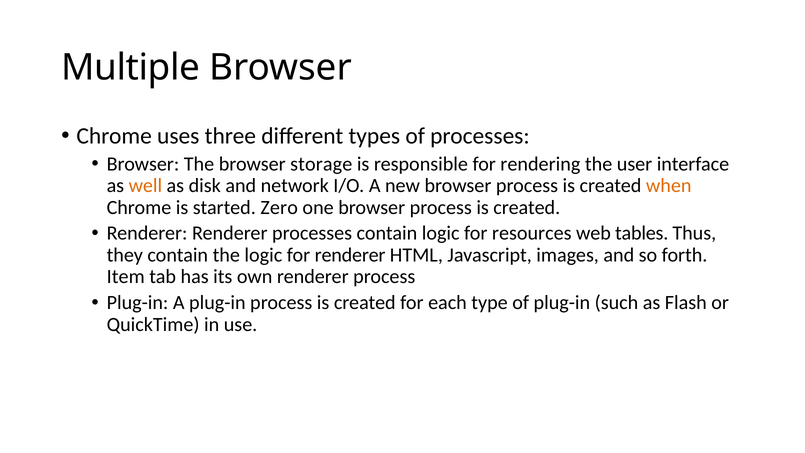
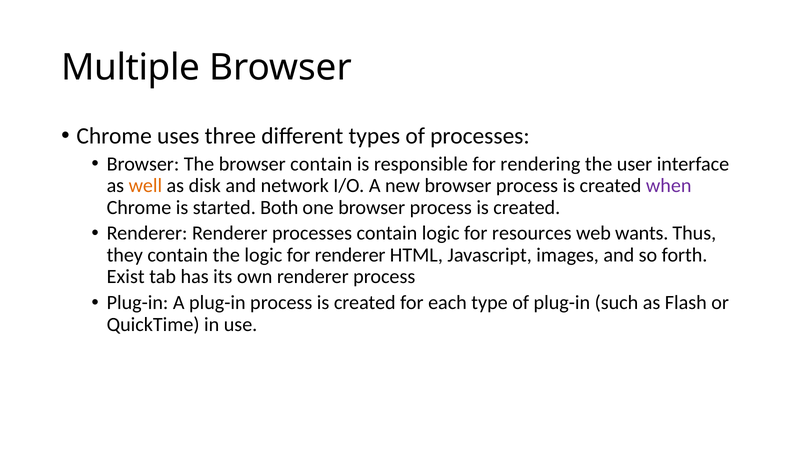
browser storage: storage -> contain
when colour: orange -> purple
Zero: Zero -> Both
tables: tables -> wants
Item: Item -> Exist
